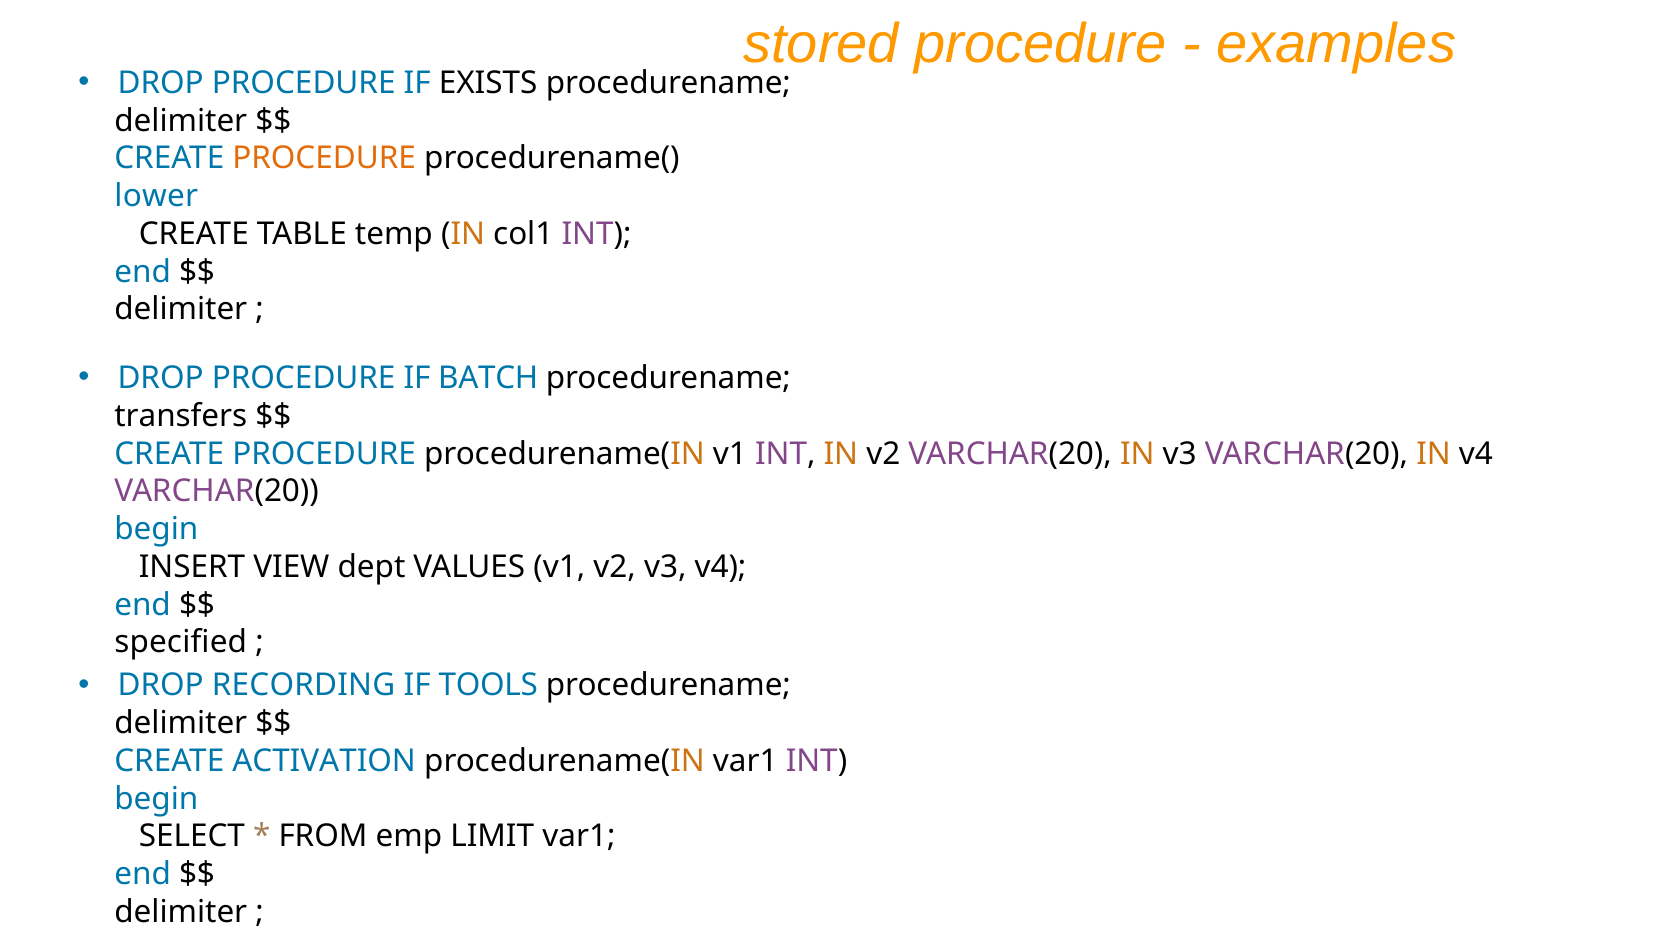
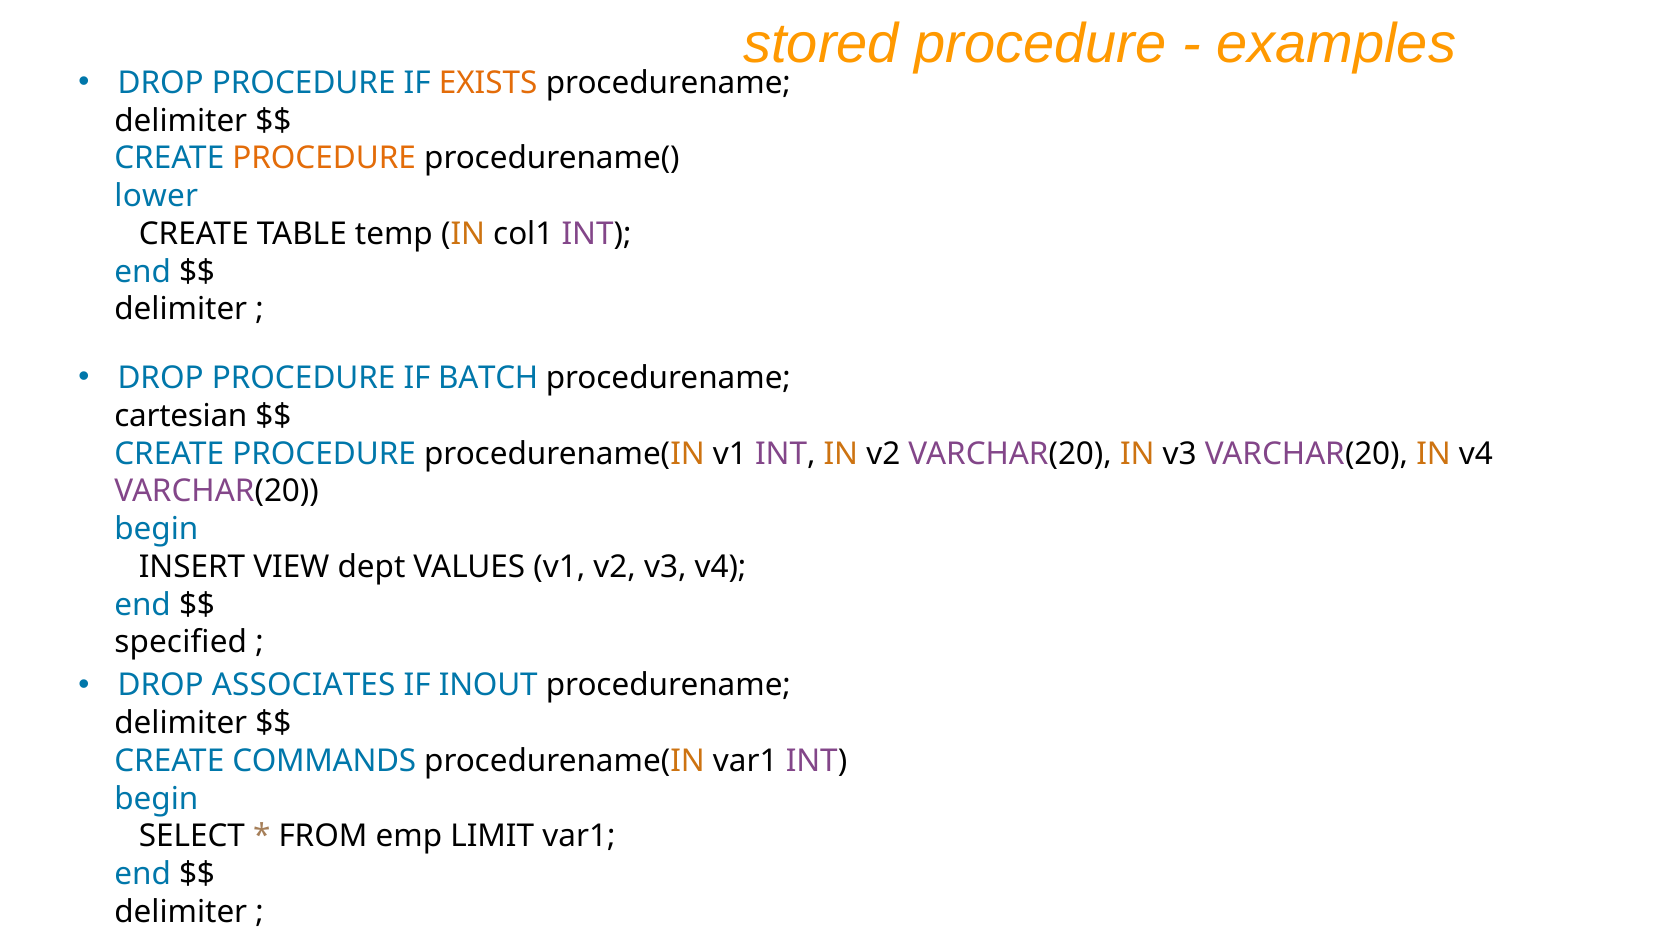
EXISTS colour: black -> orange
transfers: transfers -> cartesian
RECORDING: RECORDING -> ASSOCIATES
TOOLS: TOOLS -> INOUT
ACTIVATION: ACTIVATION -> COMMANDS
